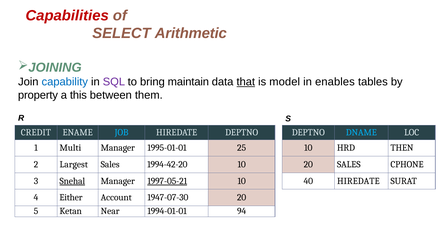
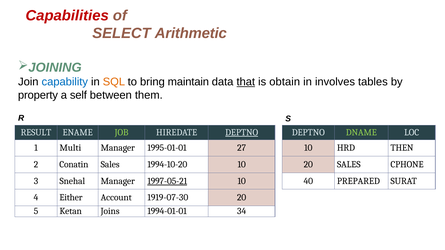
SQL colour: purple -> orange
model: model -> obtain
enables: enables -> involves
this: this -> self
CREDIT: CREDIT -> RESULT
JOB colour: light blue -> light green
DEPTNO at (242, 133) underline: none -> present
DNAME colour: light blue -> light green
25: 25 -> 27
Largest: Largest -> Conatin
1994-42-20: 1994-42-20 -> 1994-10-20
Snehal underline: present -> none
40 HIREDATE: HIREDATE -> PREPARED
1947-07-30: 1947-07-30 -> 1919-07-30
Near: Near -> Joins
94: 94 -> 34
